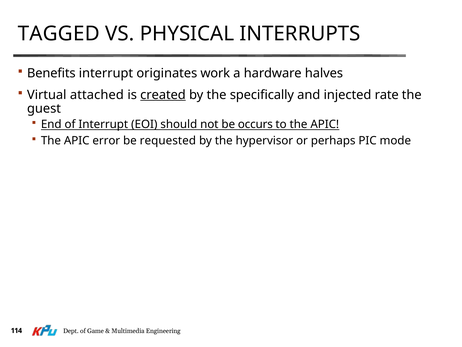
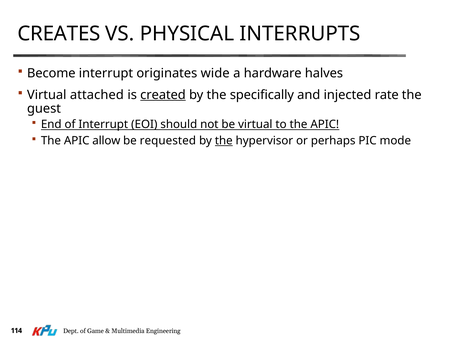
TAGGED: TAGGED -> CREATES
Benefits: Benefits -> Become
work: work -> wide
be occurs: occurs -> virtual
error: error -> allow
the at (224, 141) underline: none -> present
